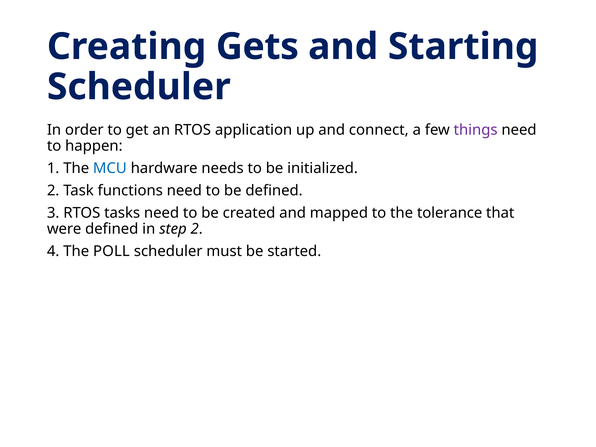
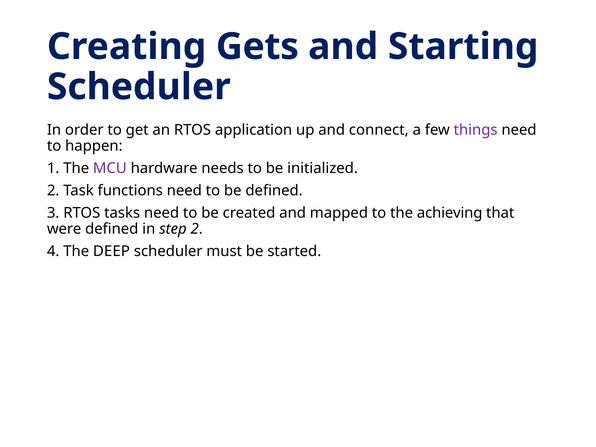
MCU colour: blue -> purple
tolerance: tolerance -> achieving
POLL: POLL -> DEEP
